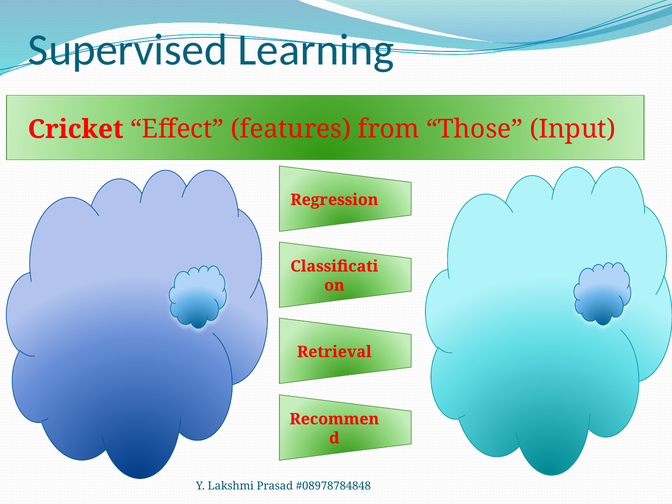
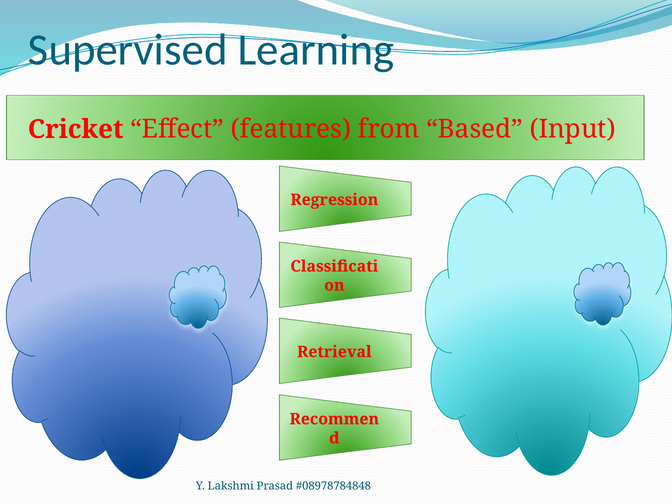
Those: Those -> Based
